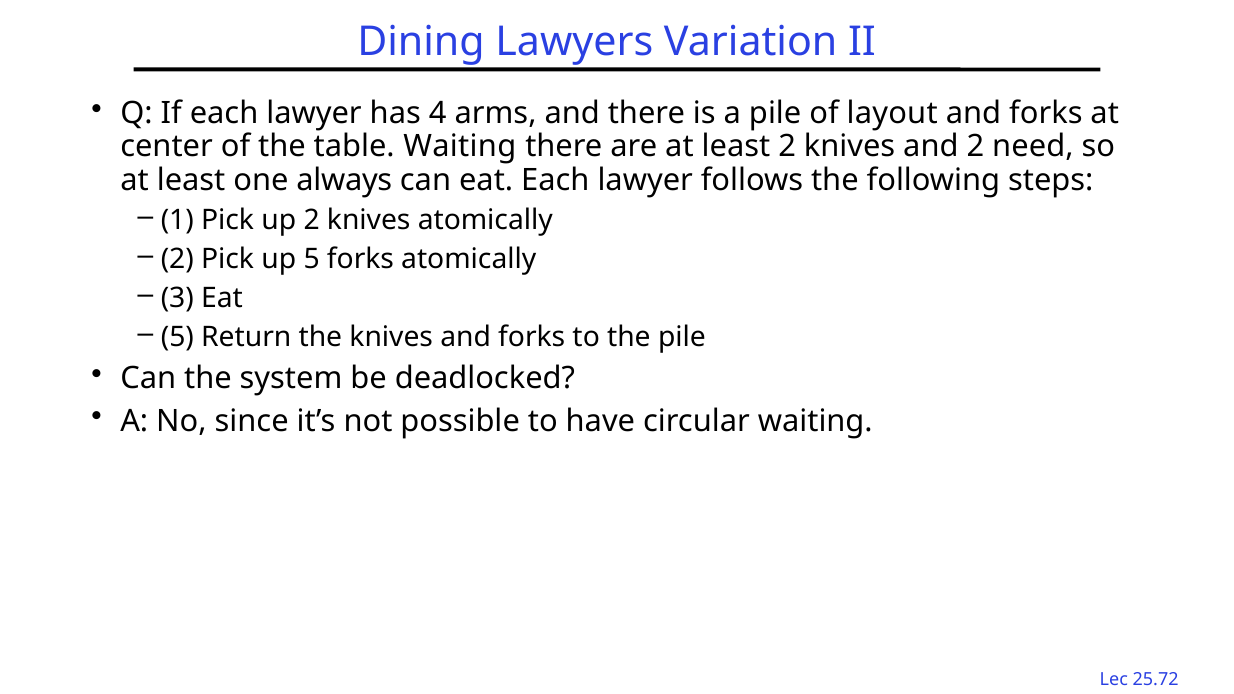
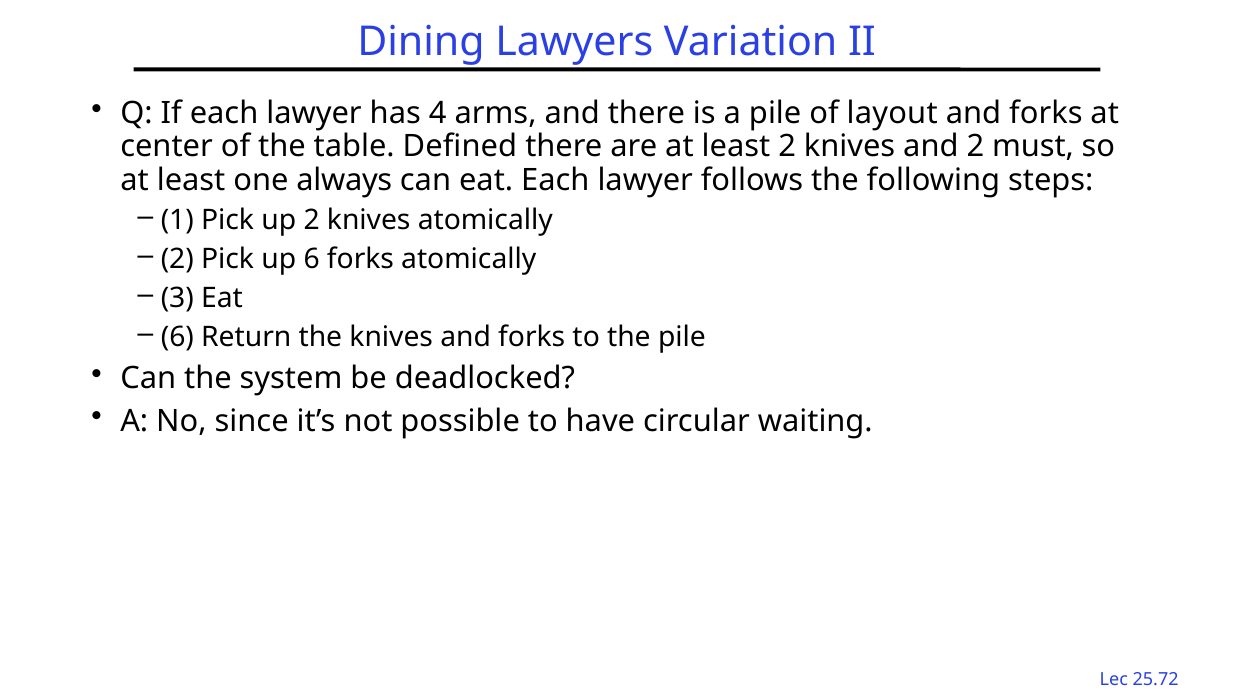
table Waiting: Waiting -> Defined
need: need -> must
up 5: 5 -> 6
5 at (177, 337): 5 -> 6
